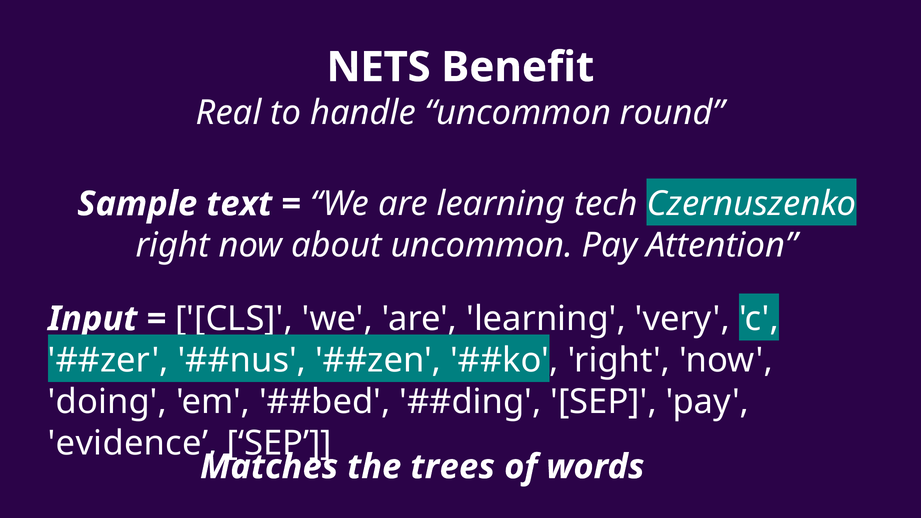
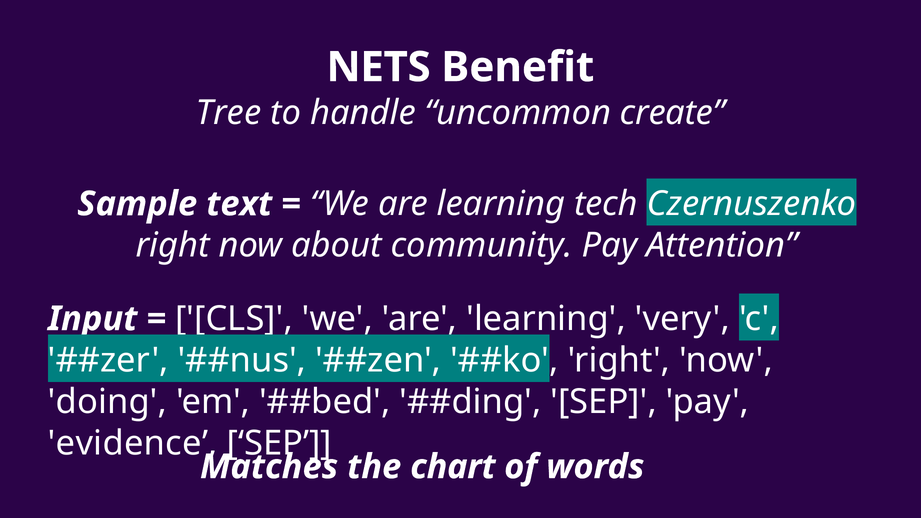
Real: Real -> Tree
round: round -> create
about uncommon: uncommon -> community
trees: trees -> chart
